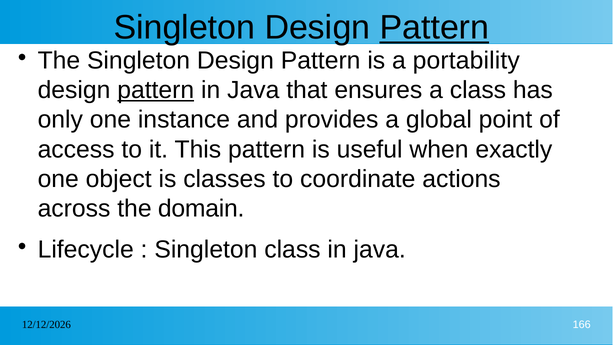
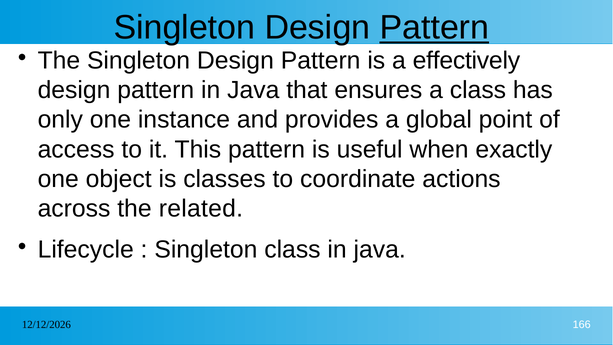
portability: portability -> effectively
pattern at (156, 90) underline: present -> none
domain: domain -> related
